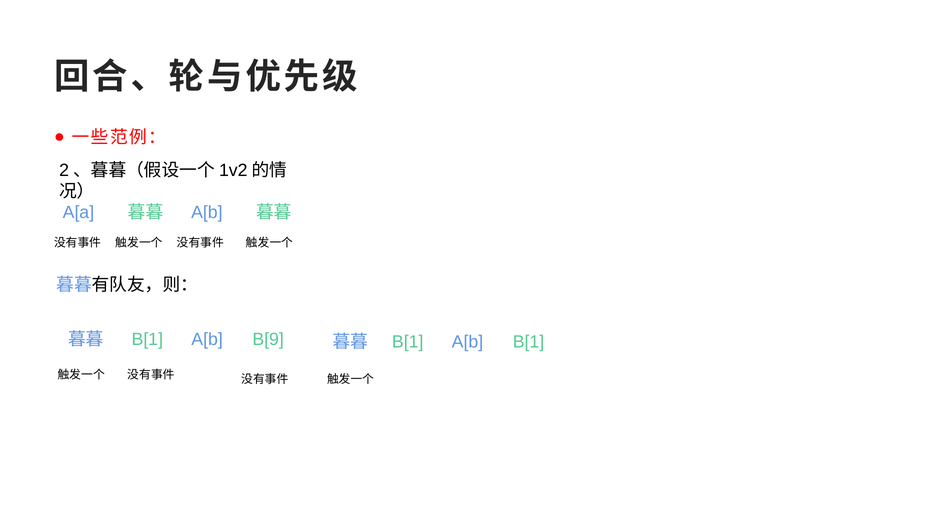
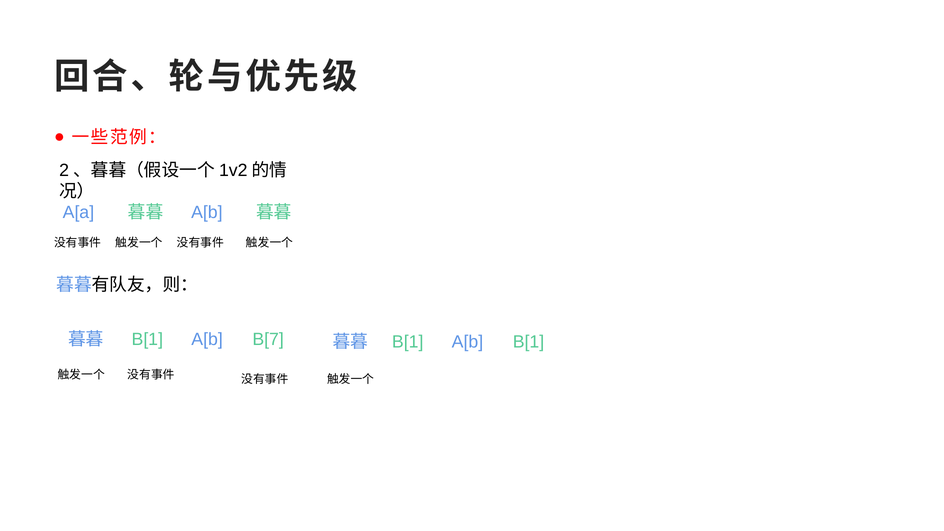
B[9: B[9 -> B[7
